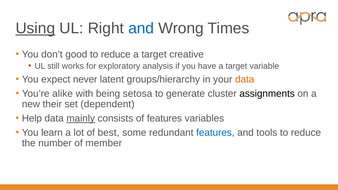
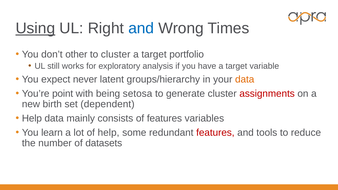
good: good -> other
reduce at (116, 54): reduce -> cluster
creative: creative -> portfolio
alike: alike -> point
assignments colour: black -> red
their: their -> birth
mainly underline: present -> none
of best: best -> help
features at (215, 133) colour: blue -> red
member: member -> datasets
